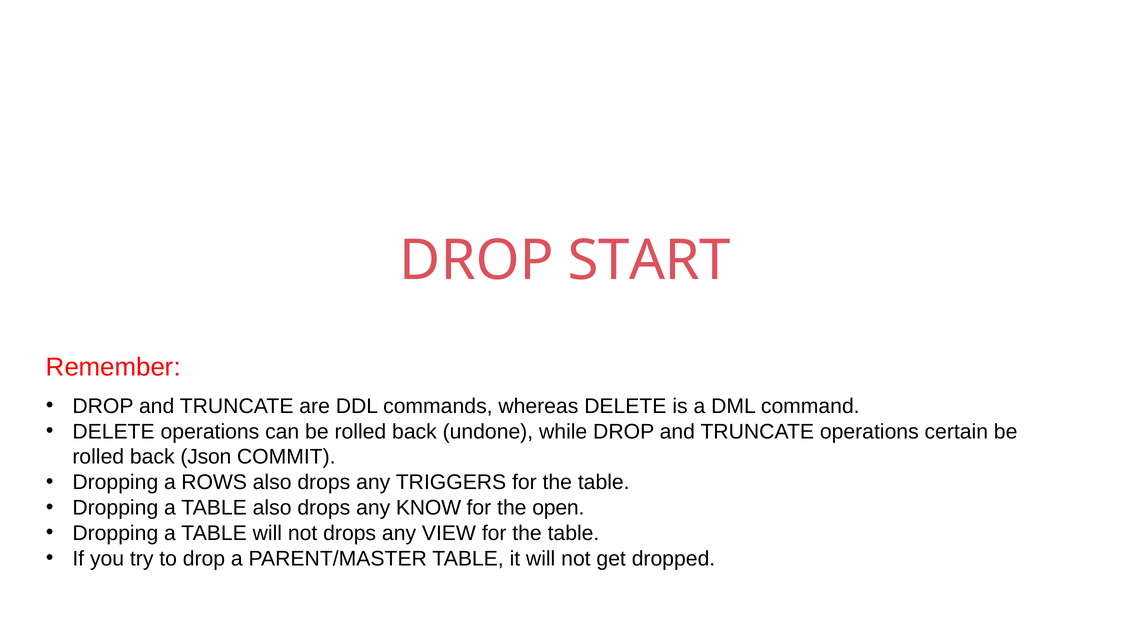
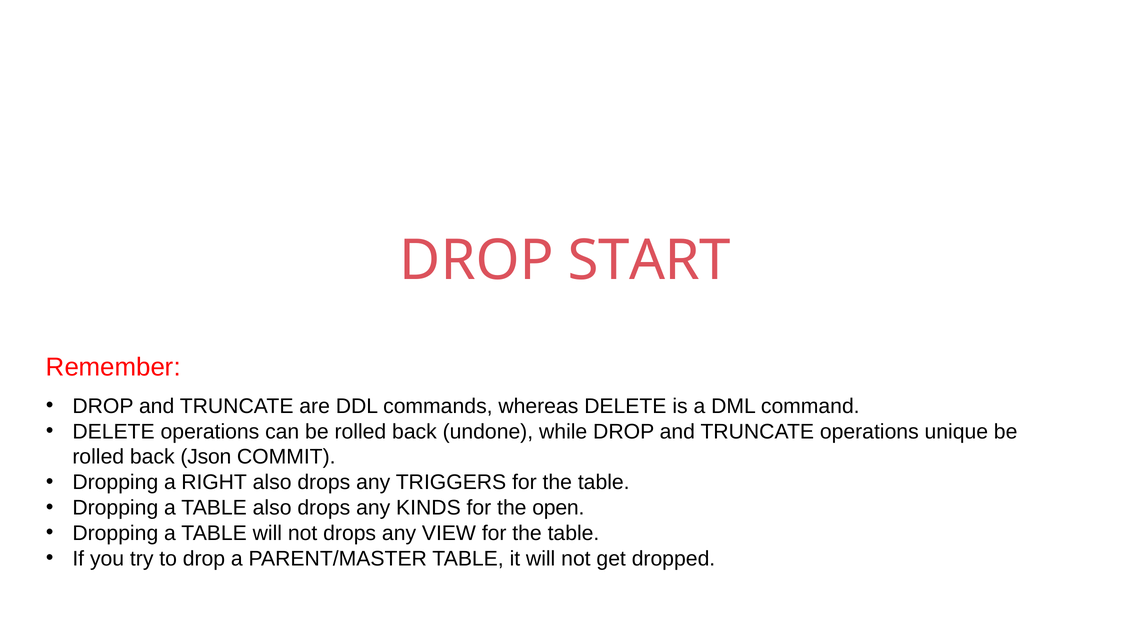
certain: certain -> unique
ROWS: ROWS -> RIGHT
KNOW: KNOW -> KINDS
